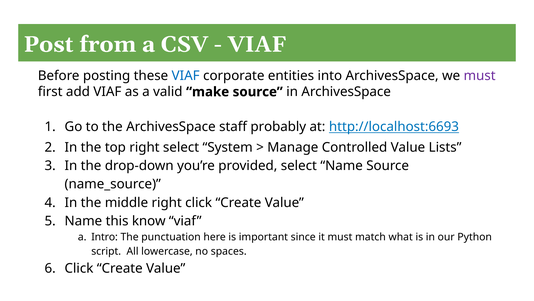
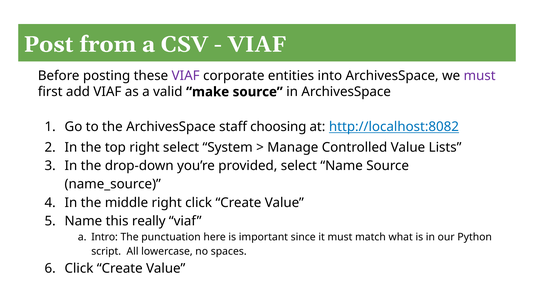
VIAF at (186, 76) colour: blue -> purple
probably: probably -> choosing
http://localhost:6693: http://localhost:6693 -> http://localhost:8082
know: know -> really
